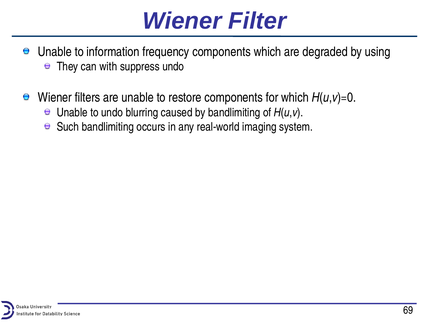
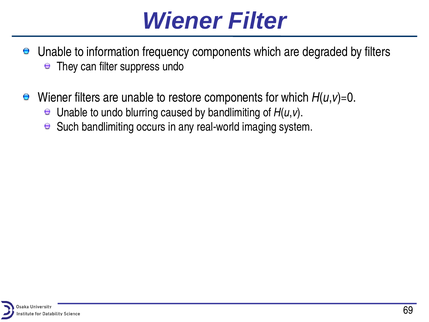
by using: using -> filters
can with: with -> filter
